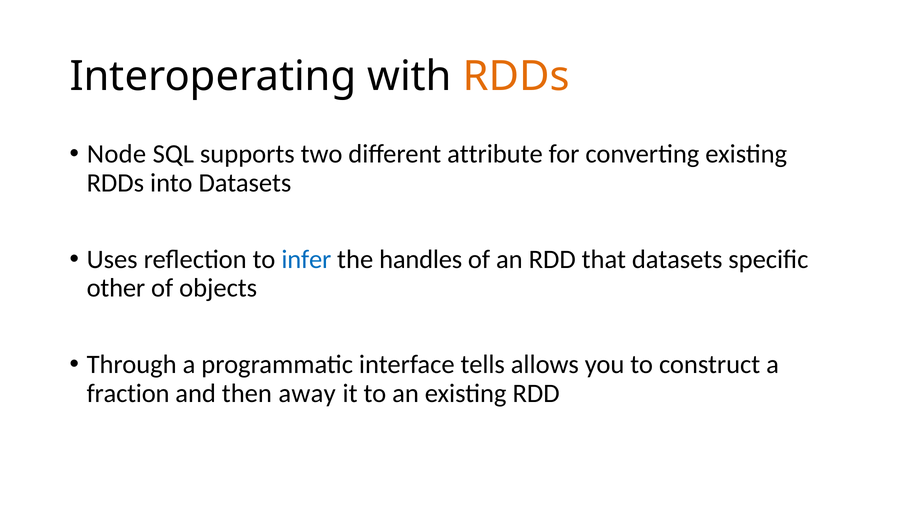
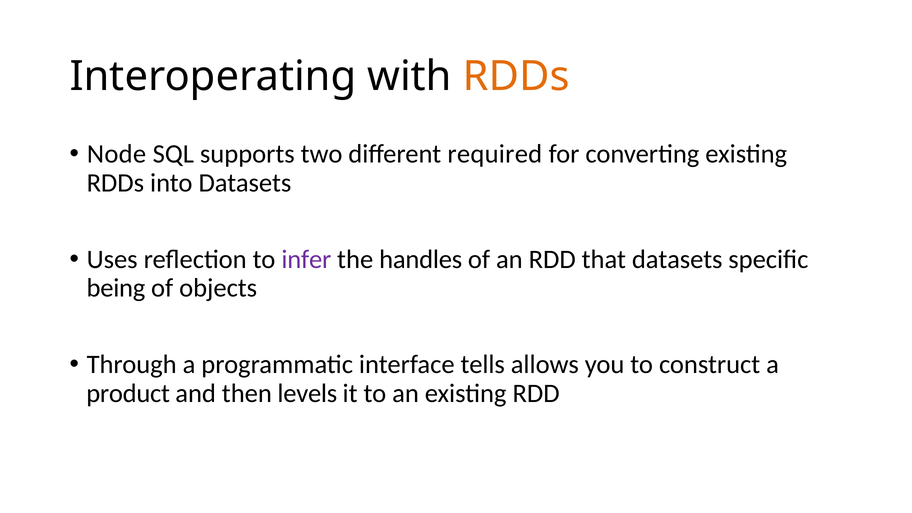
attribute: attribute -> required
infer colour: blue -> purple
other: other -> being
fraction: fraction -> product
away: away -> levels
